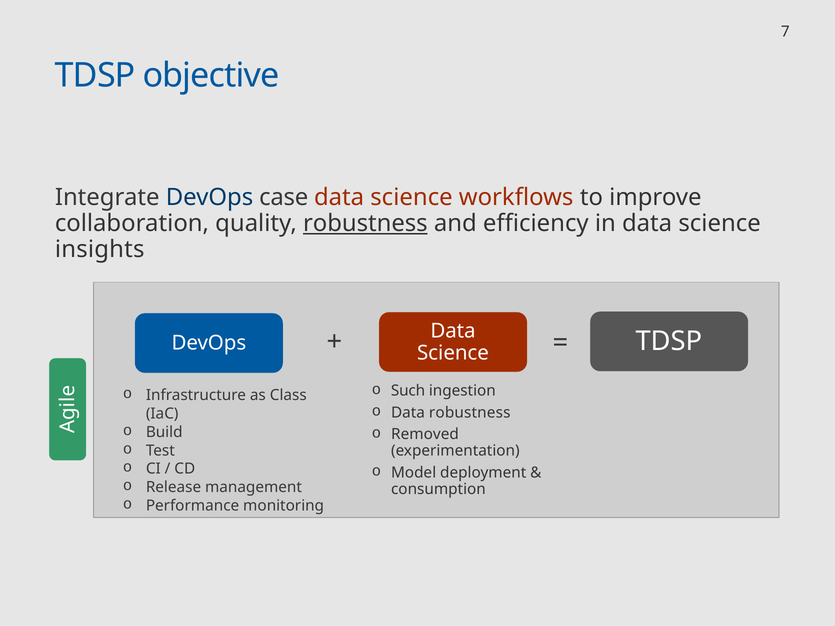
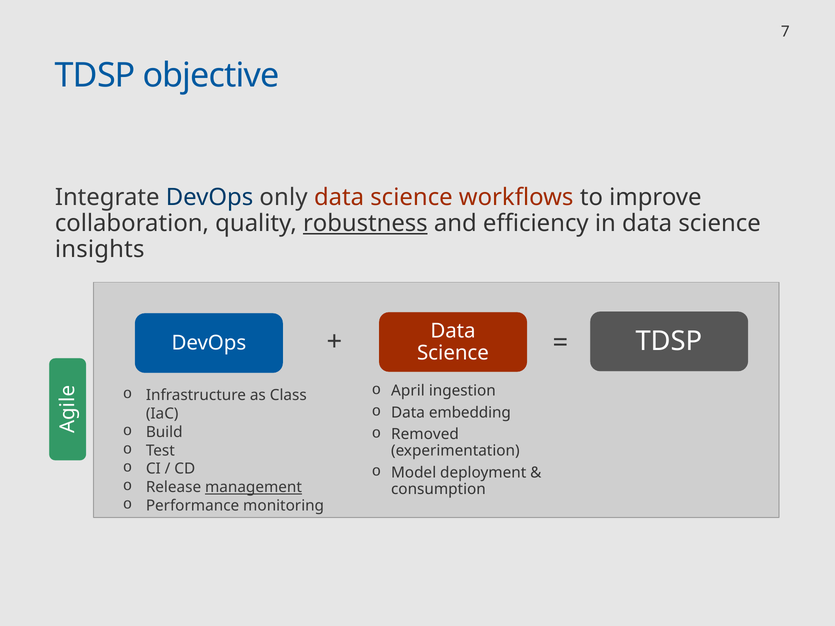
case: case -> only
Such: Such -> April
Data robustness: robustness -> embedding
management underline: none -> present
